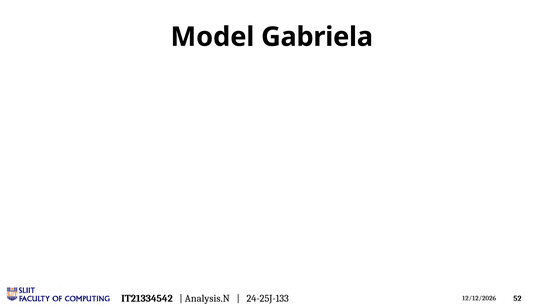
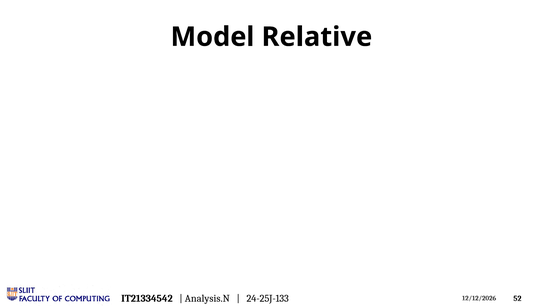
Gabriela: Gabriela -> Relative
